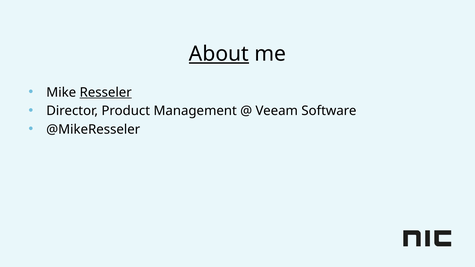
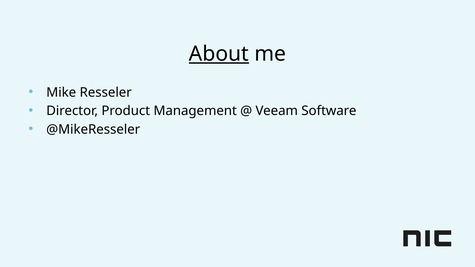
Resseler underline: present -> none
